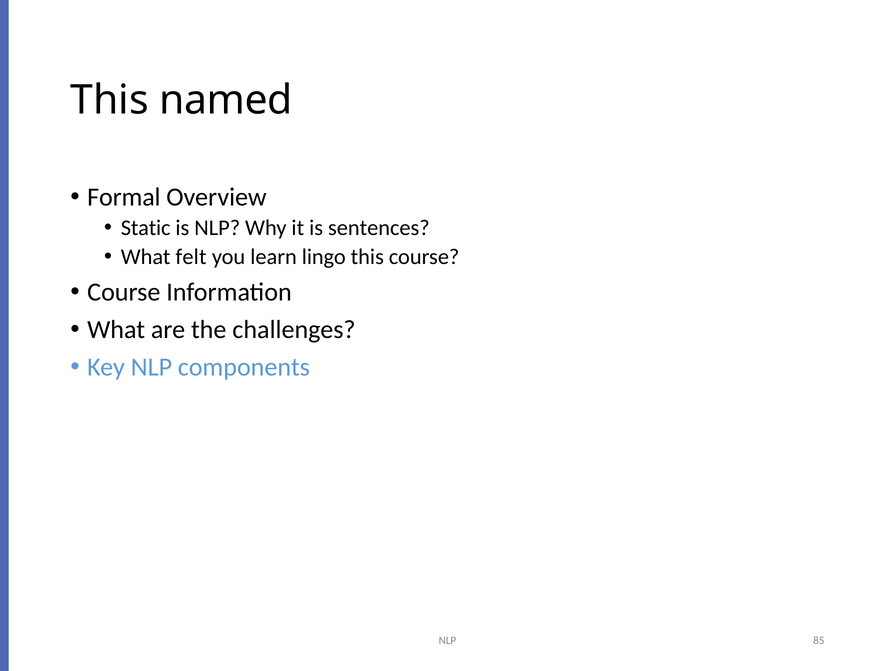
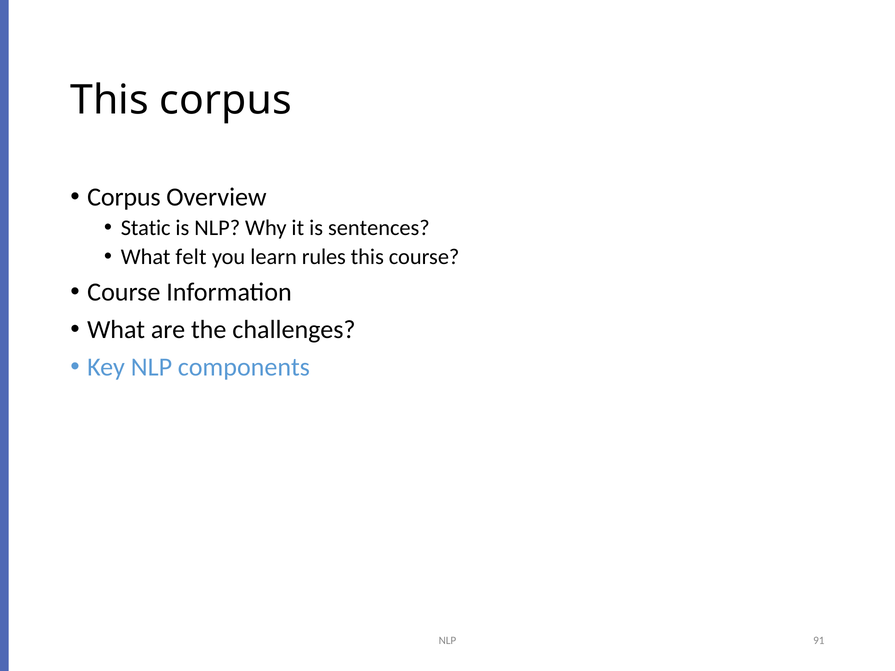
This named: named -> corpus
Formal at (124, 197): Formal -> Corpus
lingo: lingo -> rules
85: 85 -> 91
